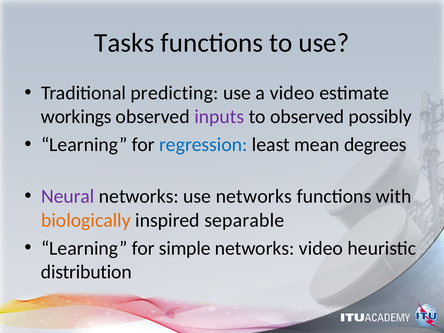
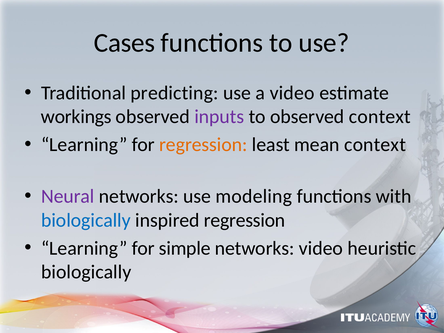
Tasks: Tasks -> Cases
observed possibly: possibly -> context
regression at (203, 145) colour: blue -> orange
mean degrees: degrees -> context
use networks: networks -> modeling
biologically at (86, 220) colour: orange -> blue
inspired separable: separable -> regression
distribution at (86, 272): distribution -> biologically
